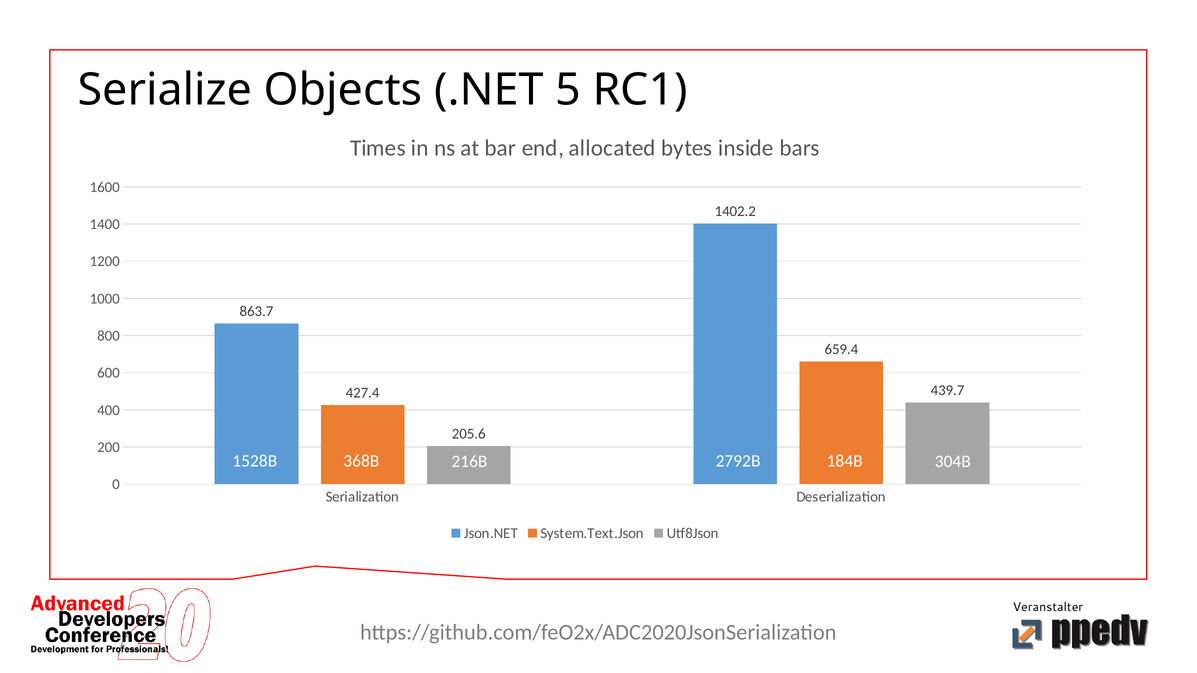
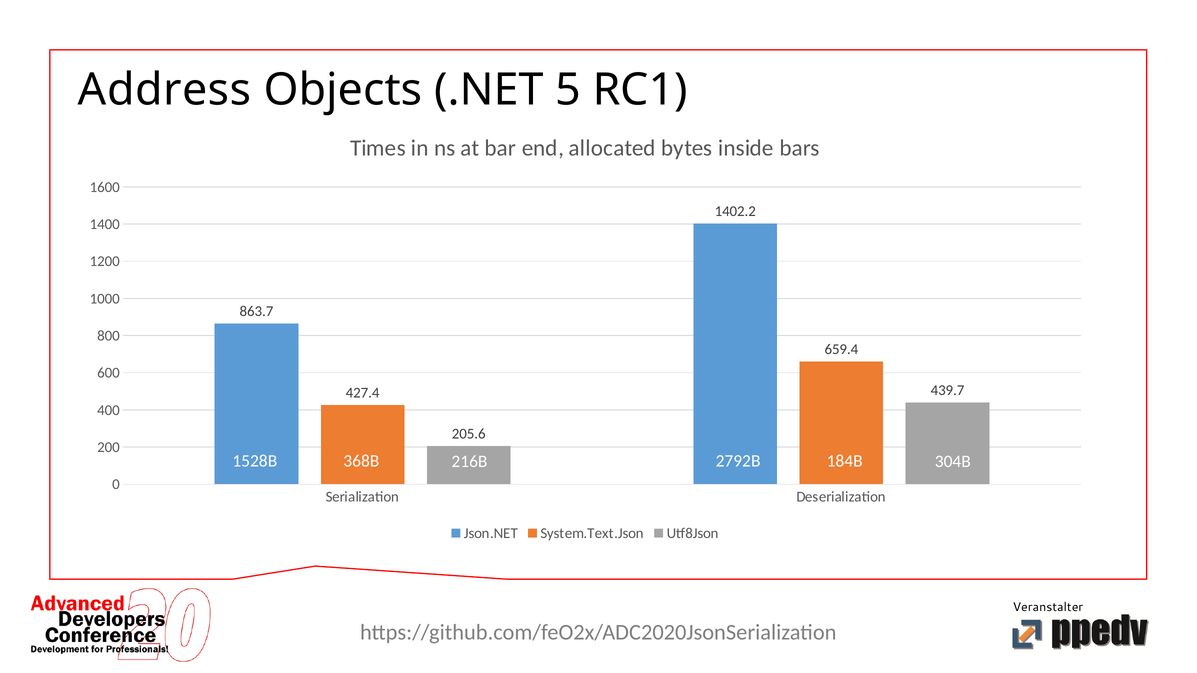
Serialize: Serialize -> Address
